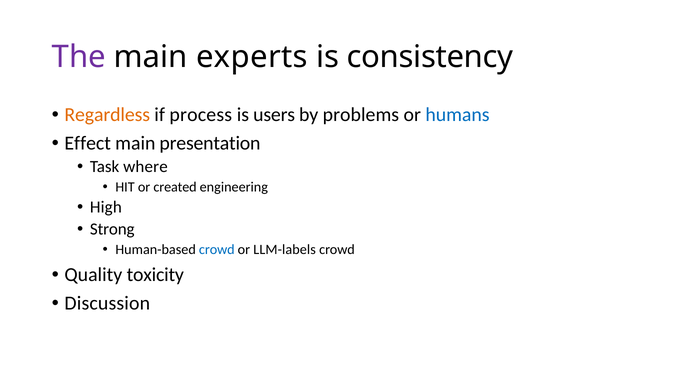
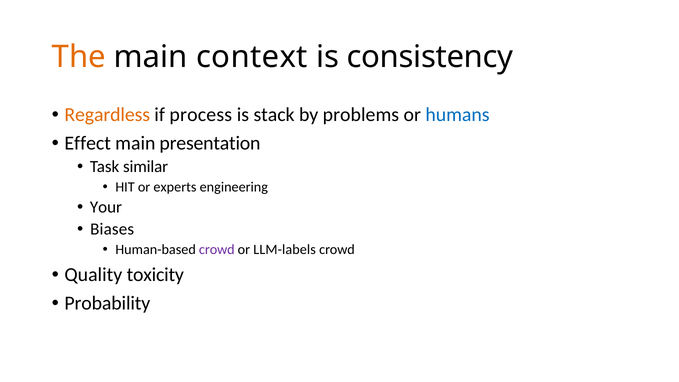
The colour: purple -> orange
experts: experts -> context
users: users -> stack
where: where -> similar
created: created -> experts
High: High -> Your
Strong: Strong -> Biases
crowd at (217, 250) colour: blue -> purple
Discussion: Discussion -> Probability
